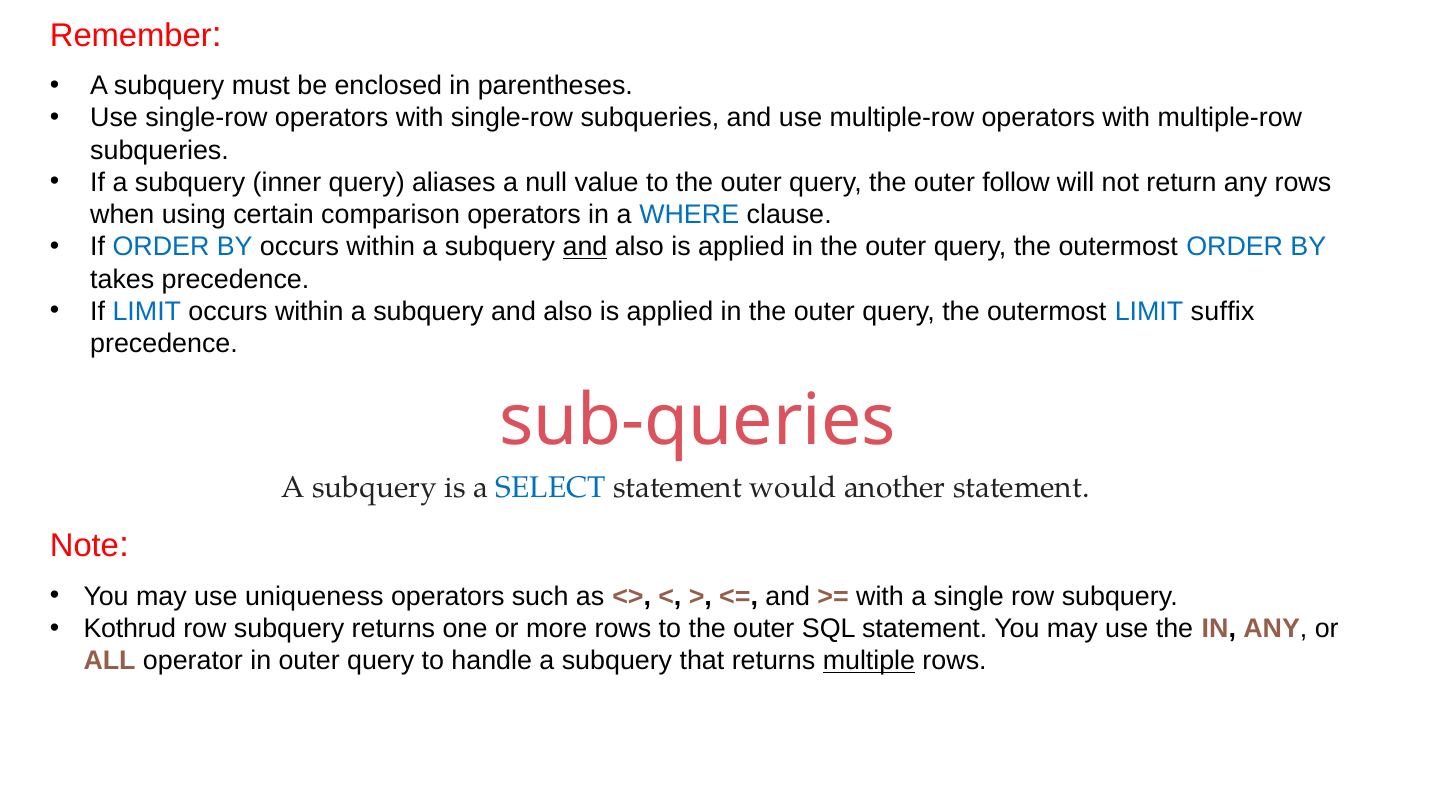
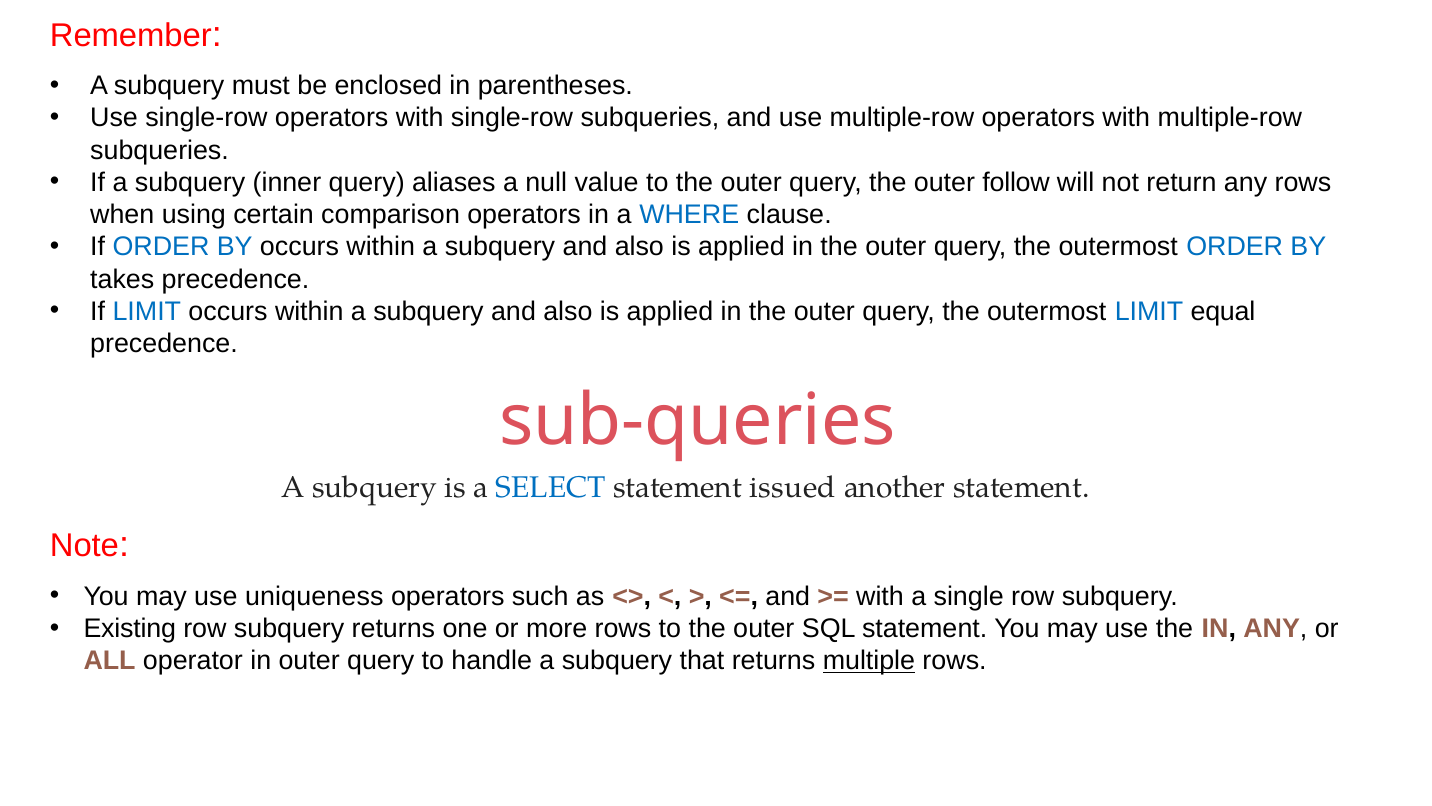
and at (585, 247) underline: present -> none
suffix: suffix -> equal
would: would -> issued
Kothrud: Kothrud -> Existing
